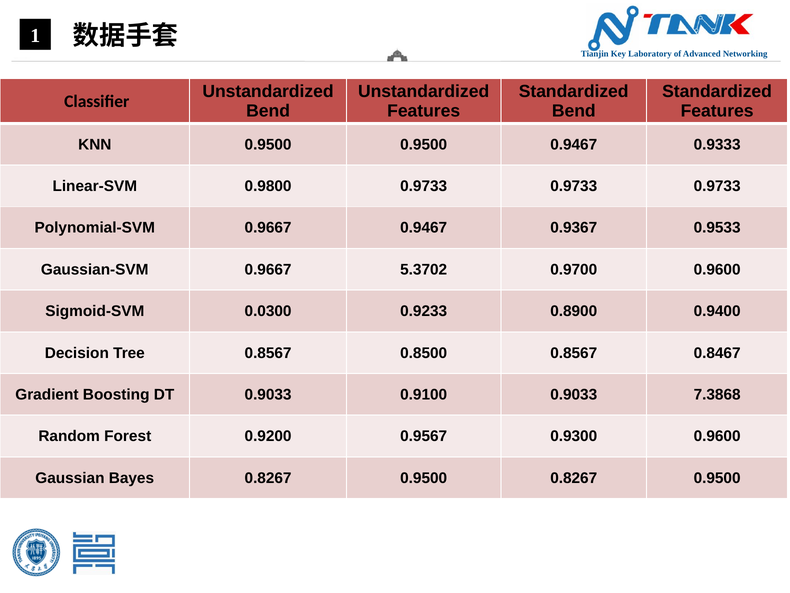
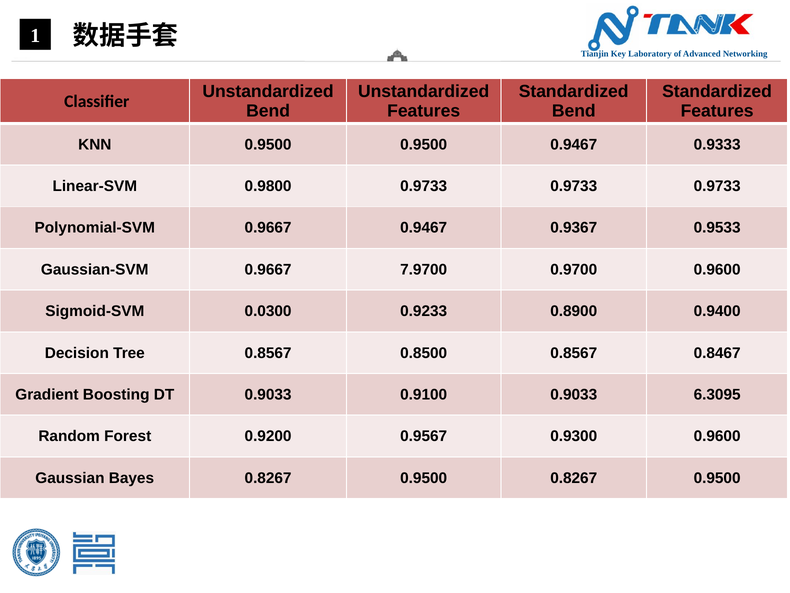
5.3702: 5.3702 -> 7.9700
7.3868: 7.3868 -> 6.3095
